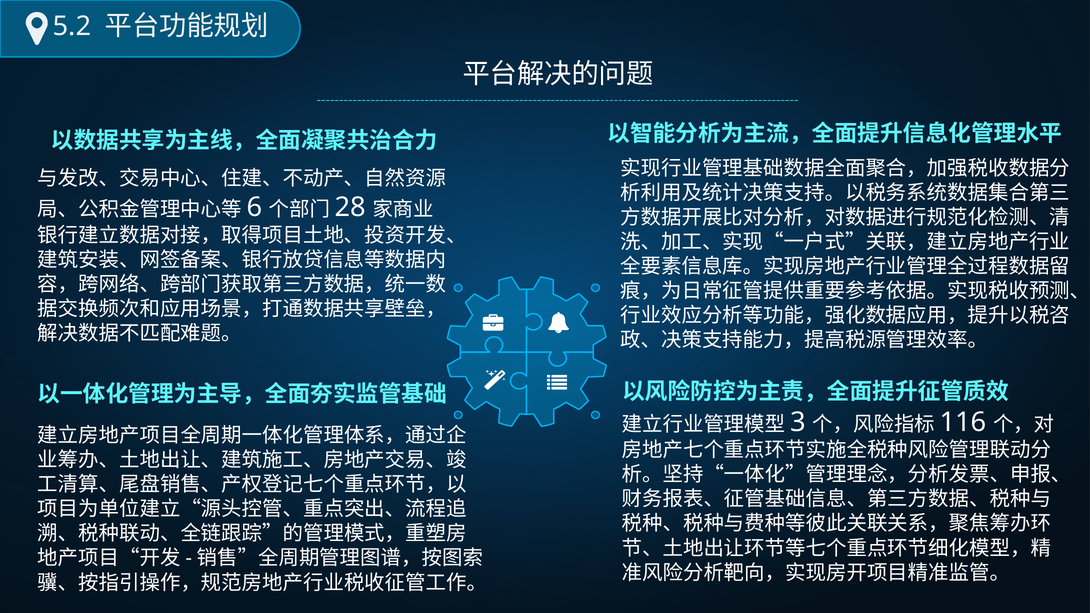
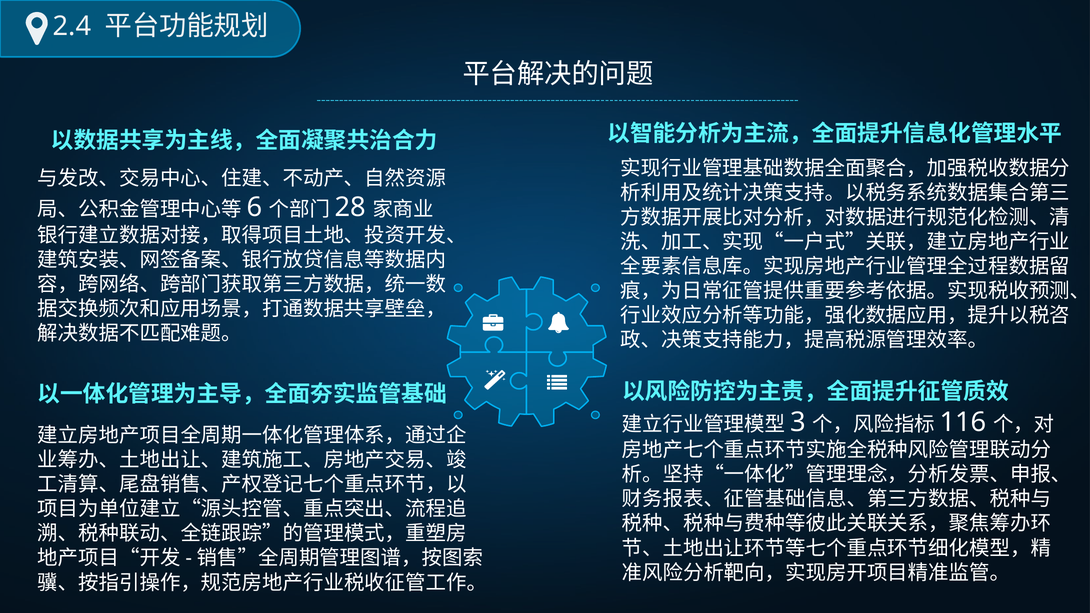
5.2: 5.2 -> 2.4
